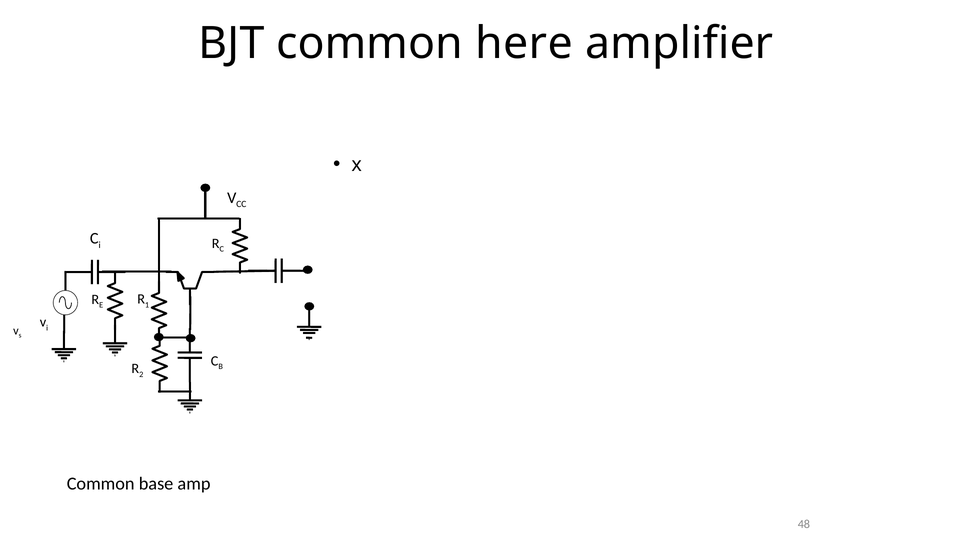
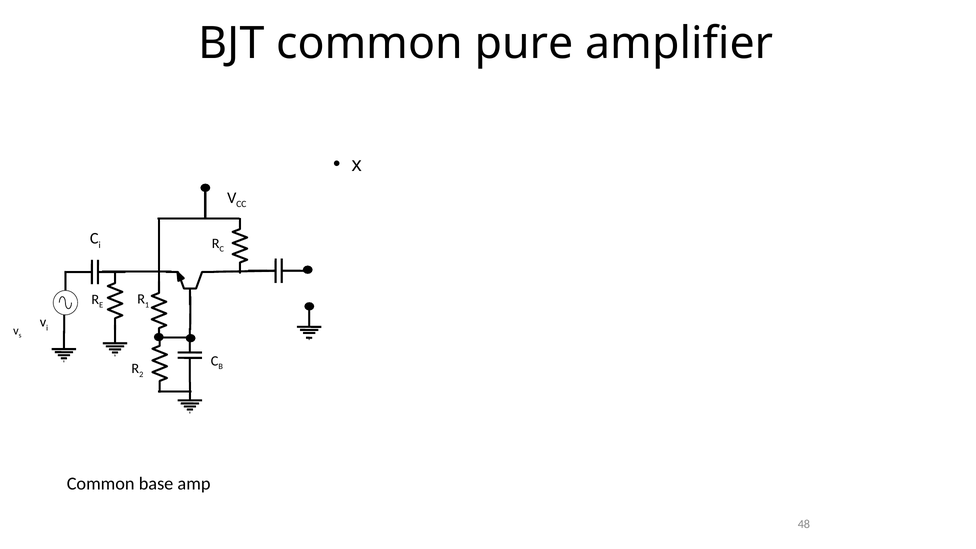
here: here -> pure
